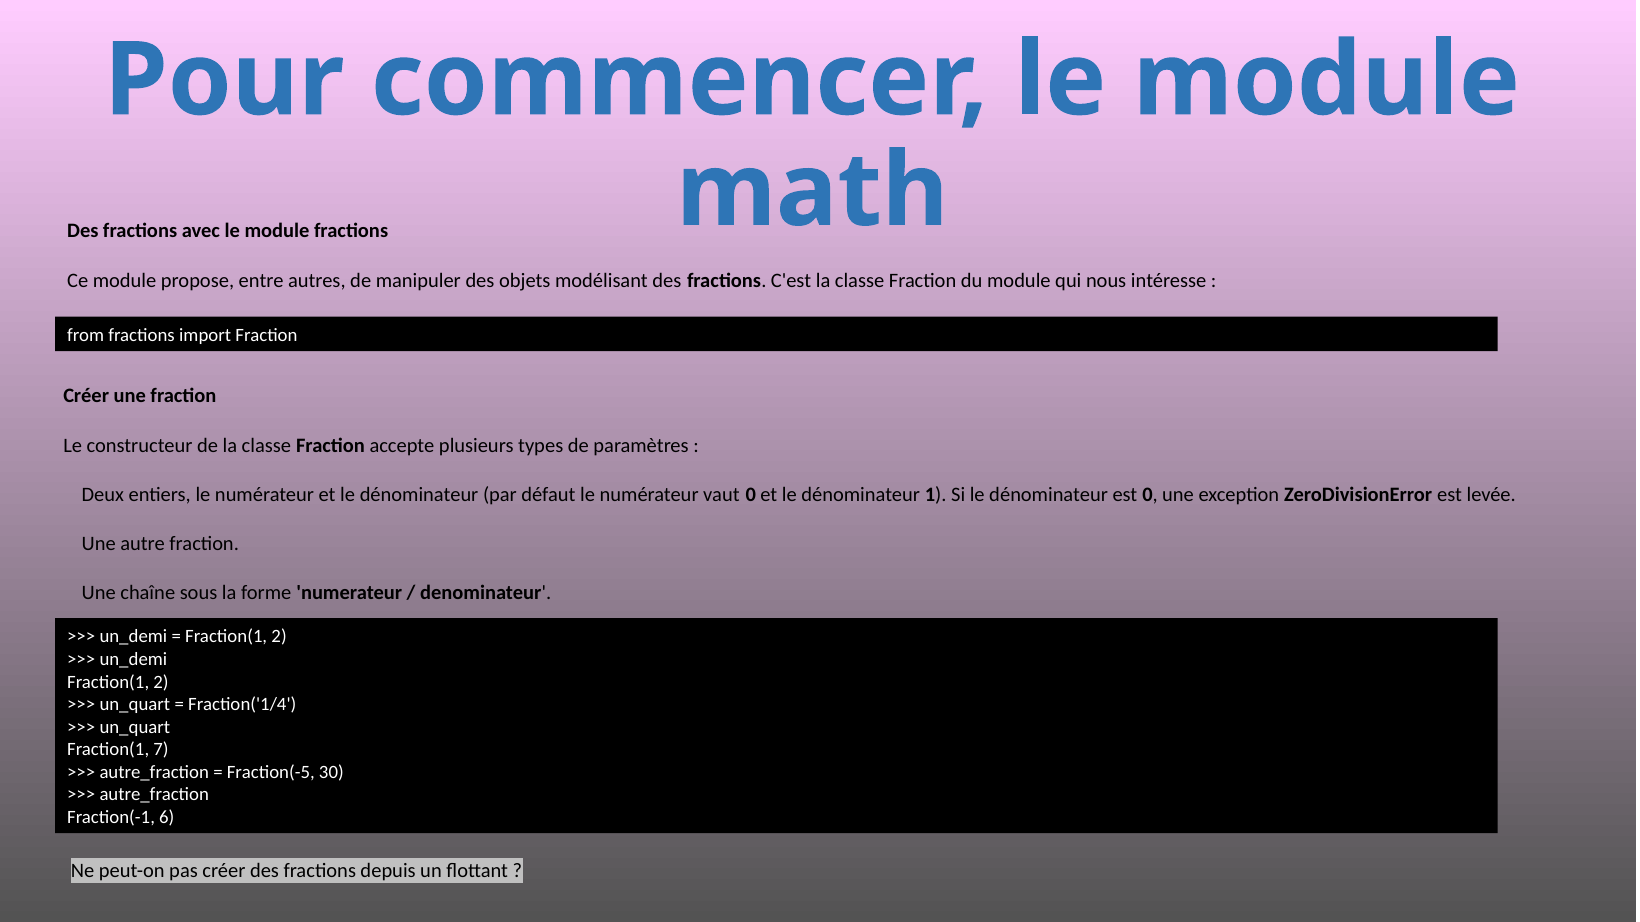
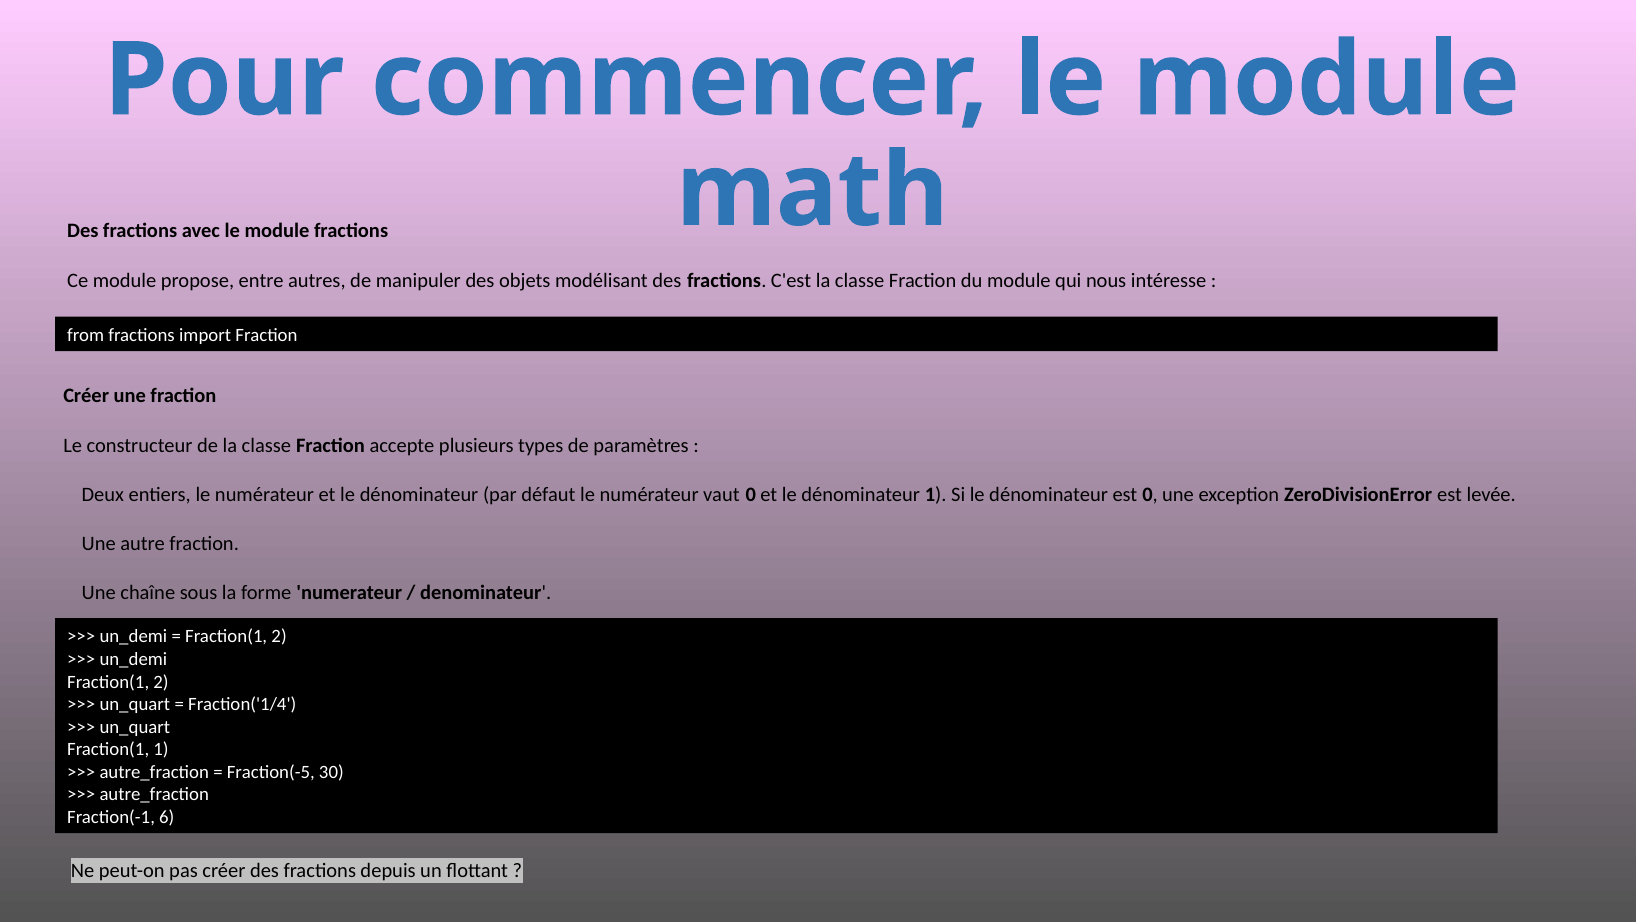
Fraction(1 7: 7 -> 1
